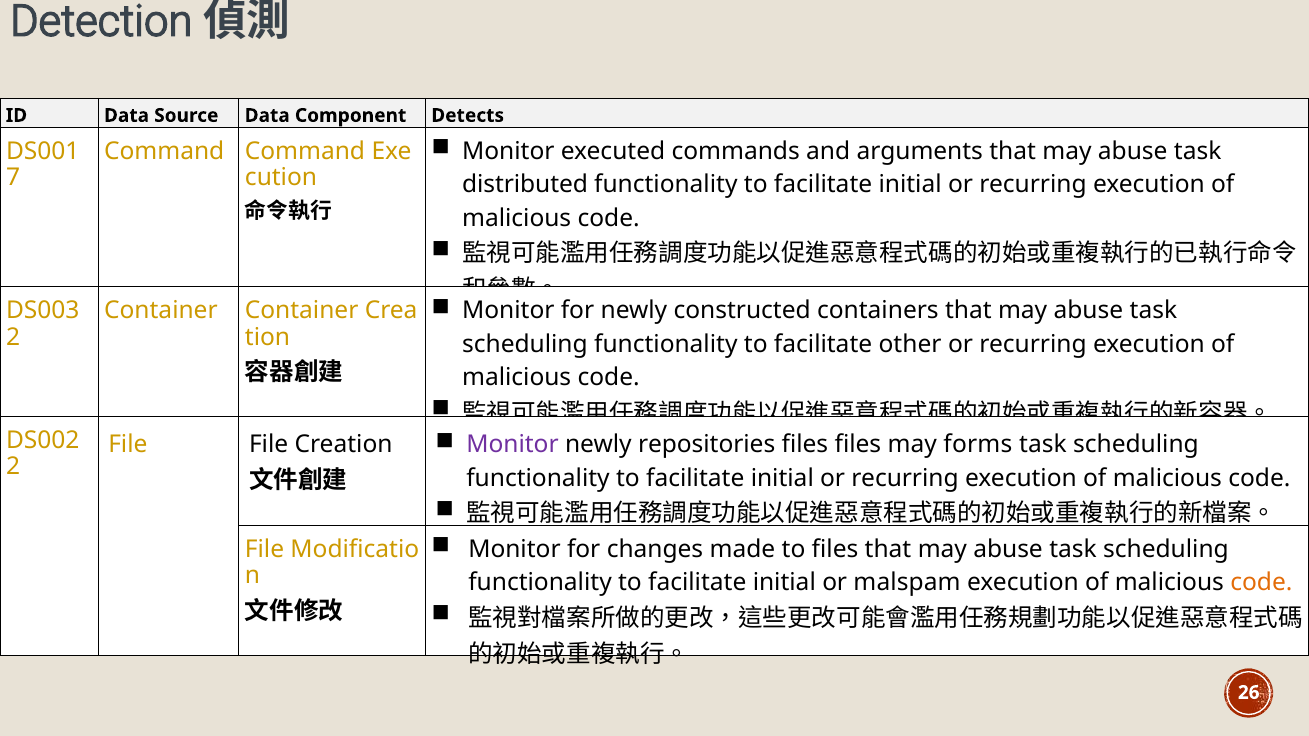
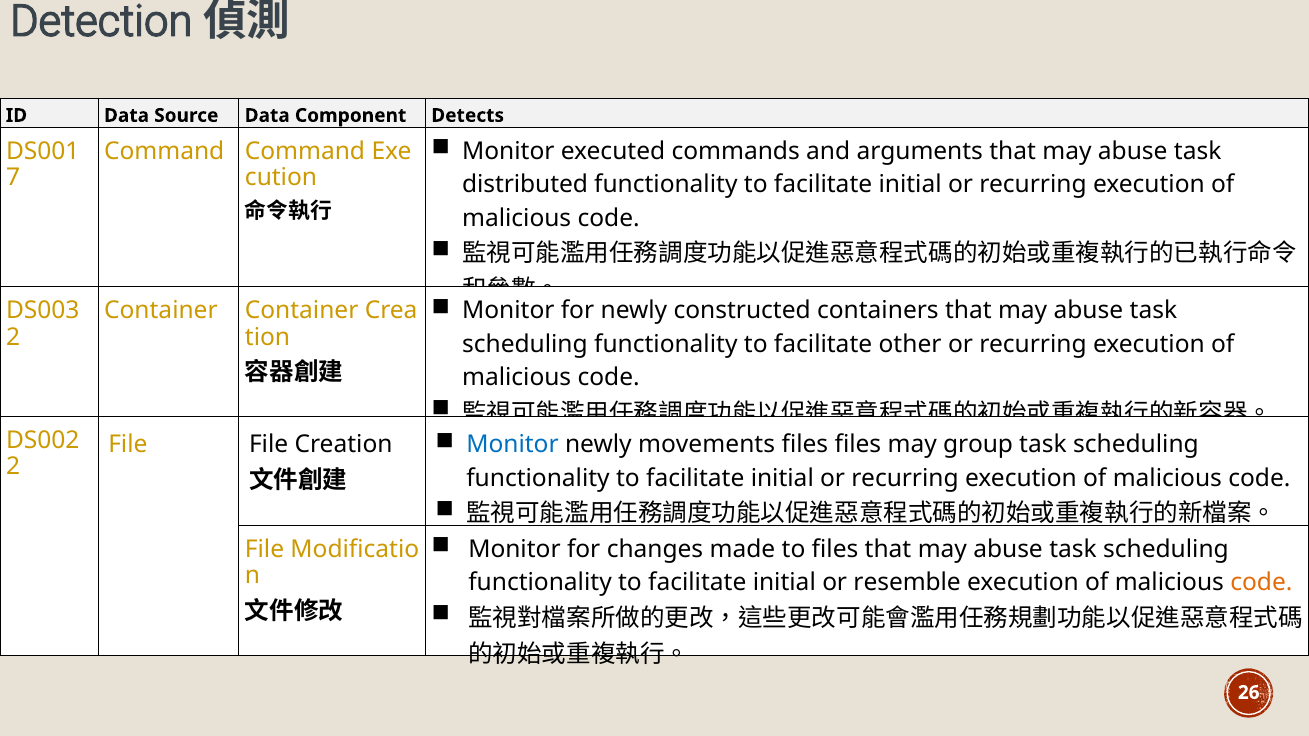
Monitor at (513, 445) colour: purple -> blue
repositories: repositories -> movements
forms: forms -> group
malspam: malspam -> resemble
